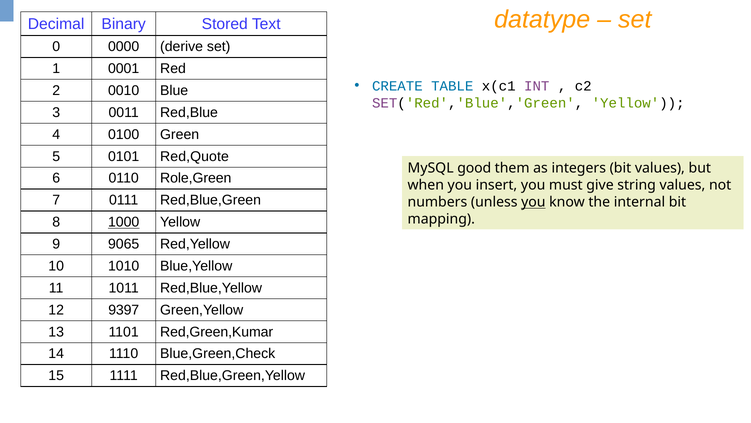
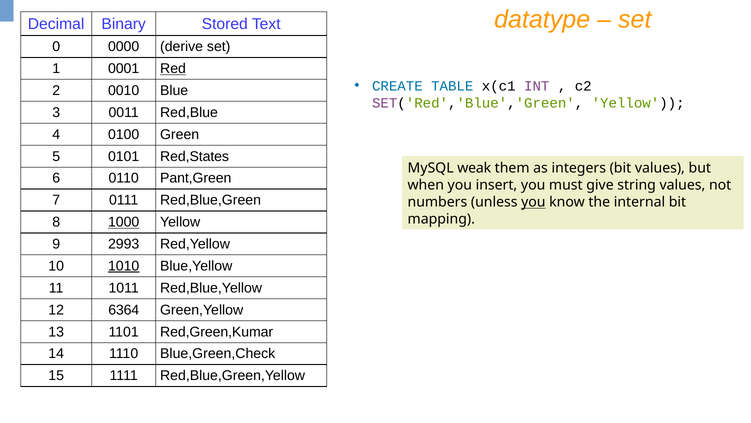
Red underline: none -> present
Red,Quote: Red,Quote -> Red,States
good: good -> weak
Role,Green: Role,Green -> Pant,Green
9065: 9065 -> 2993
1010 underline: none -> present
9397: 9397 -> 6364
